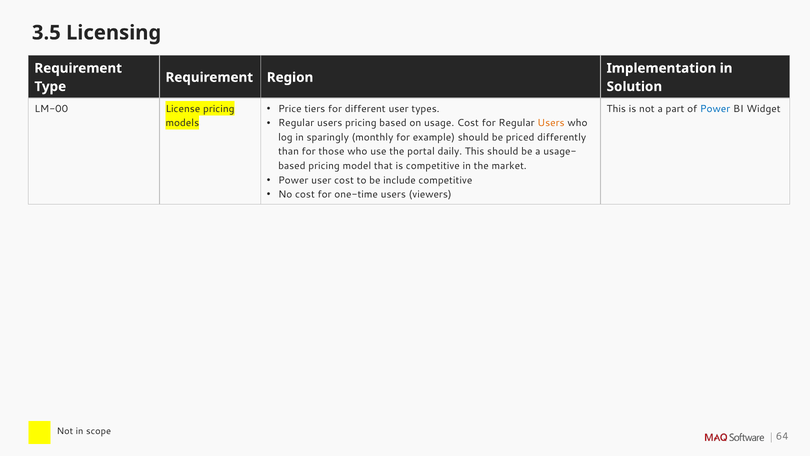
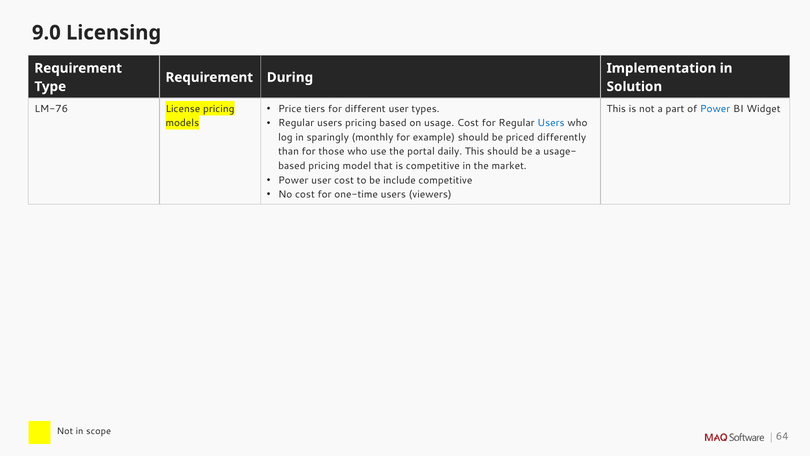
3.5: 3.5 -> 9.0
Region: Region -> During
LM-00: LM-00 -> LM-76
Users at (551, 123) colour: orange -> blue
